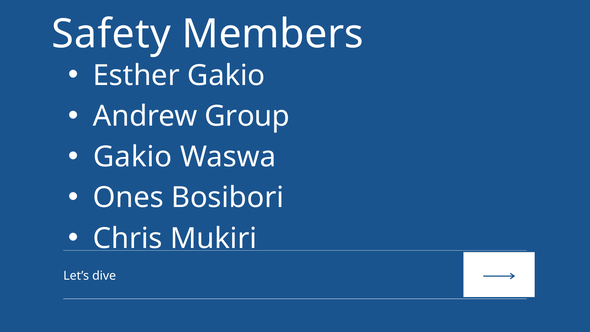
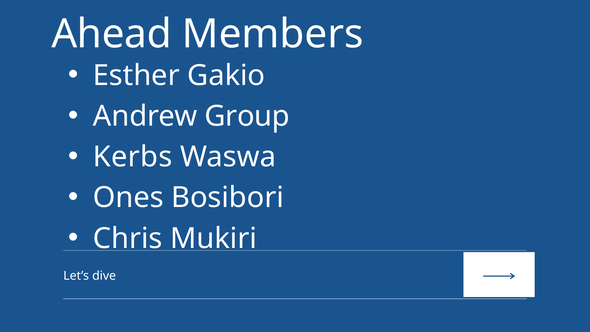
Safety: Safety -> Ahead
Gakio at (133, 157): Gakio -> Kerbs
